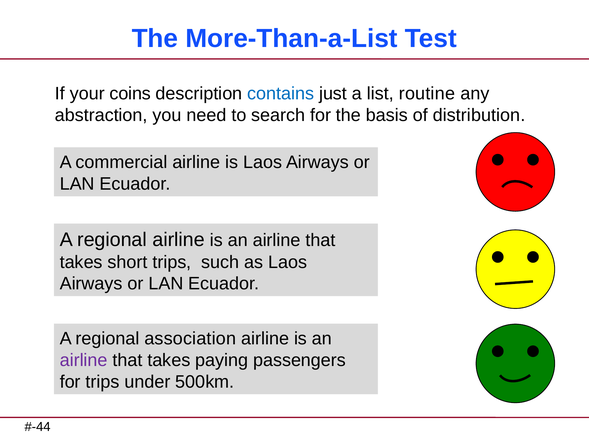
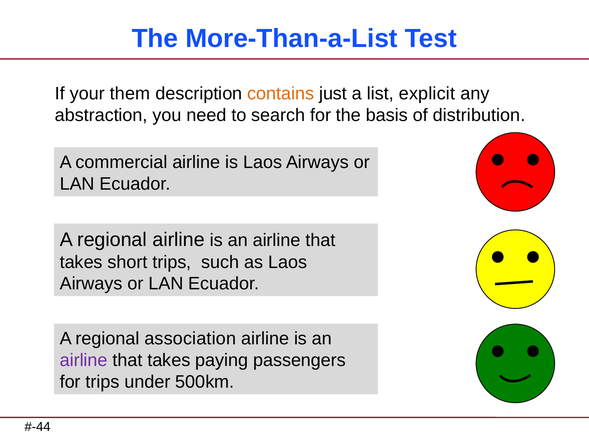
coins: coins -> them
contains colour: blue -> orange
routine: routine -> explicit
